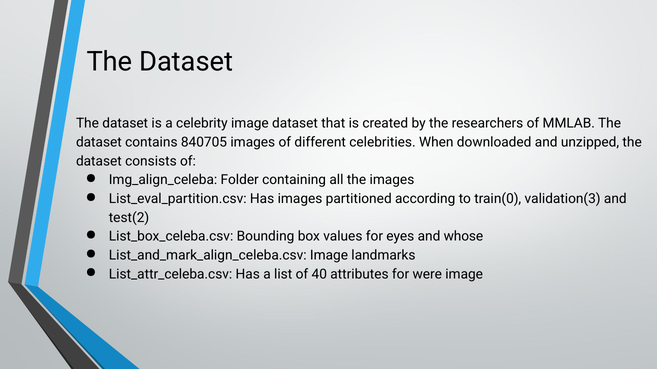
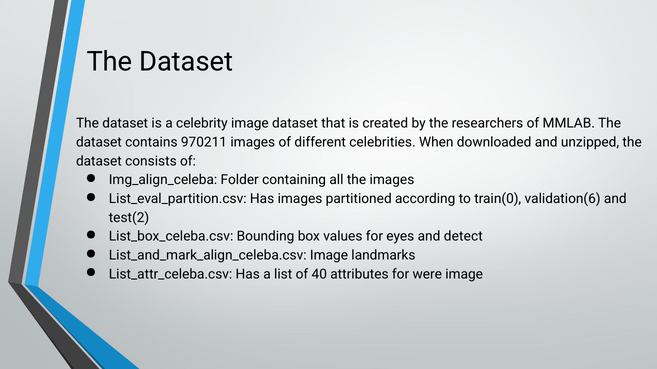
840705: 840705 -> 970211
validation(3: validation(3 -> validation(6
whose: whose -> detect
